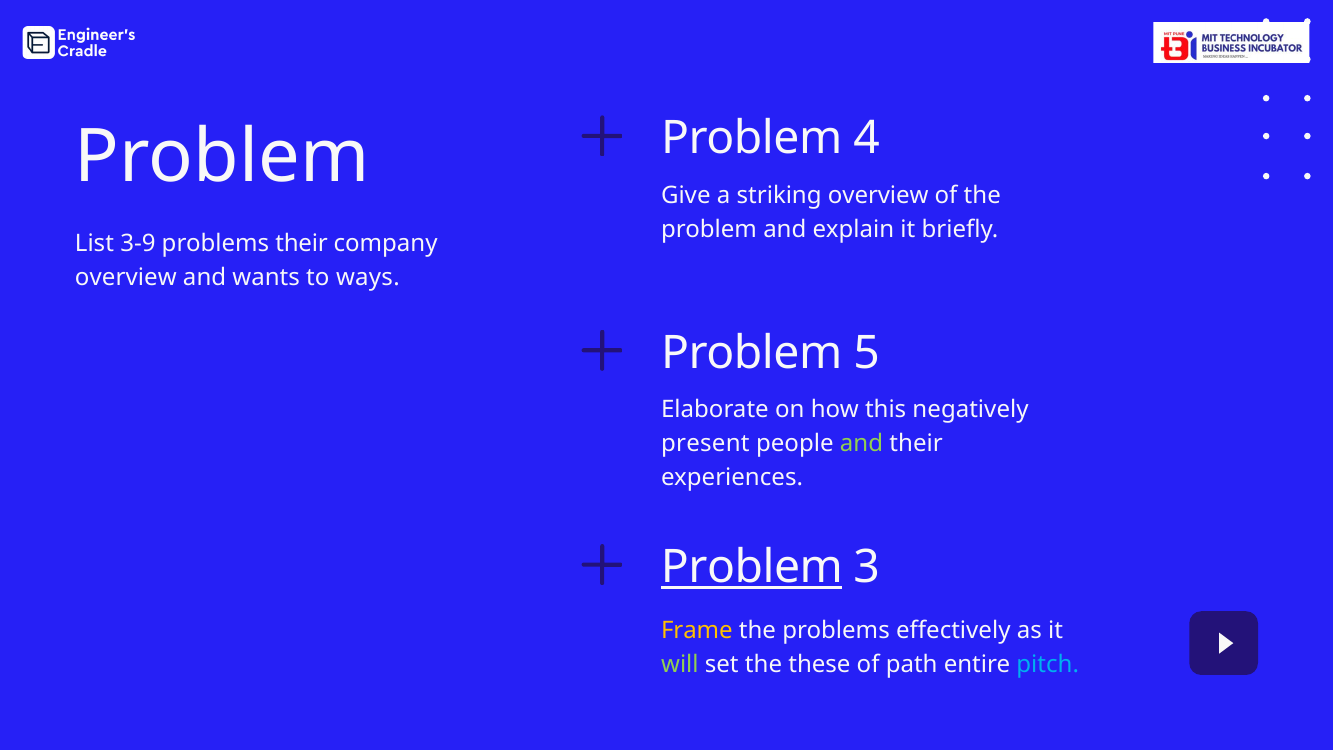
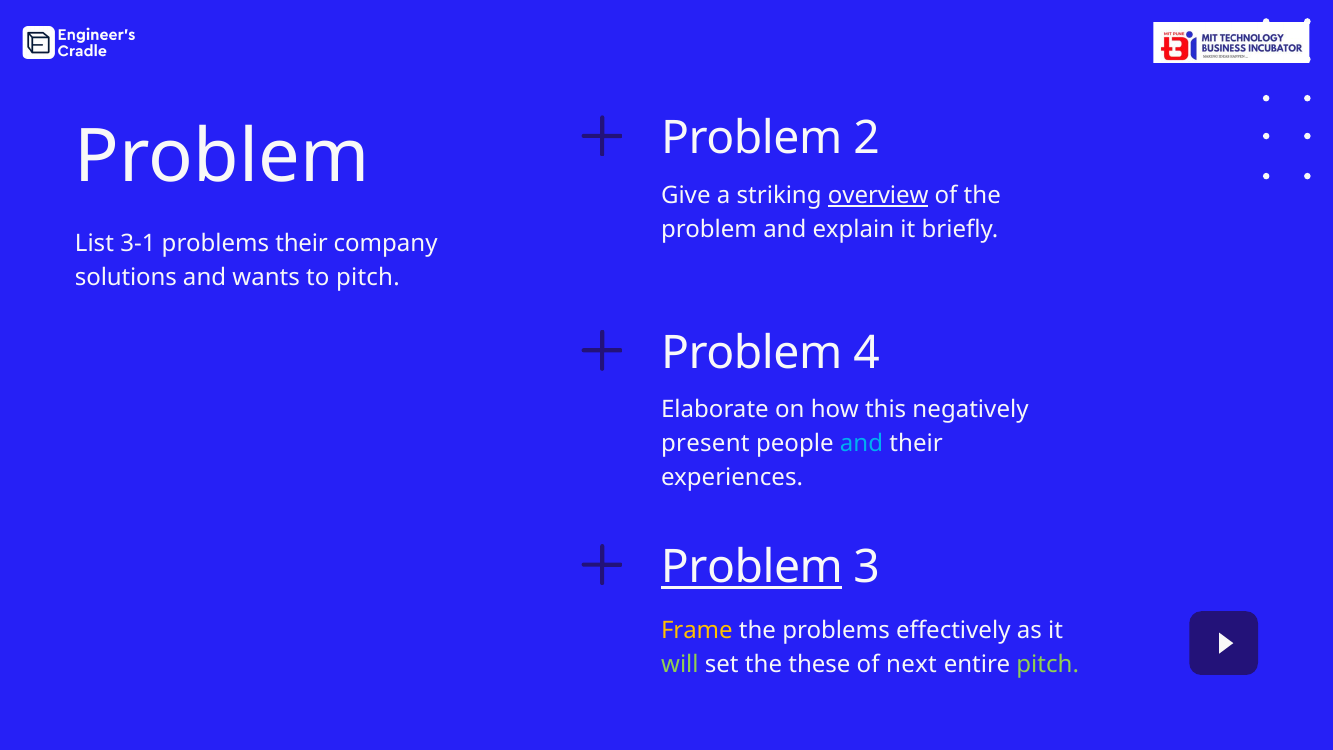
4: 4 -> 2
overview at (878, 195) underline: none -> present
3-9: 3-9 -> 3-1
overview at (126, 277): overview -> solutions
to ways: ways -> pitch
5: 5 -> 4
and at (862, 443) colour: light green -> light blue
path: path -> next
pitch at (1048, 665) colour: light blue -> light green
